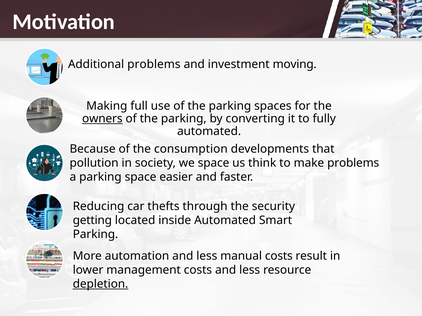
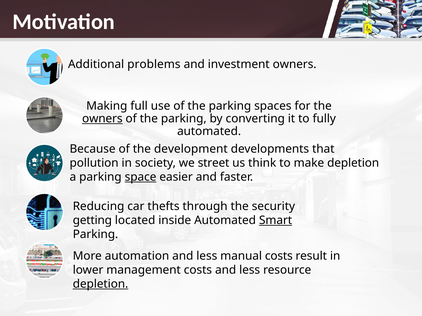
investment moving: moving -> owners
consumption: consumption -> development
we space: space -> street
make problems: problems -> depletion
space at (141, 177) underline: none -> present
Smart underline: none -> present
